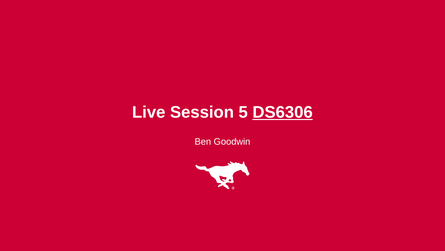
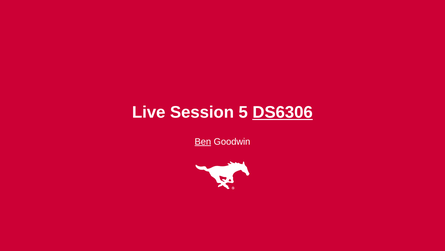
Ben underline: none -> present
